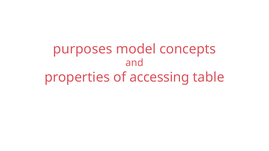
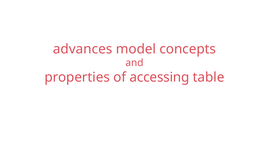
purposes: purposes -> advances
